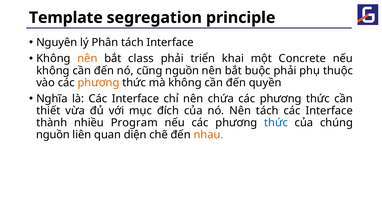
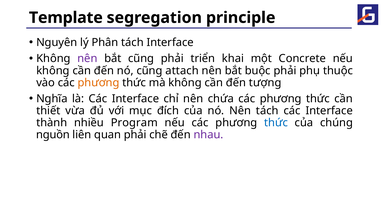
nên at (87, 58) colour: orange -> purple
bắt class: class -> cũng
cũng nguồn: nguồn -> attach
quyền: quyền -> tượng
quan diện: diện -> phải
nhau colour: orange -> purple
